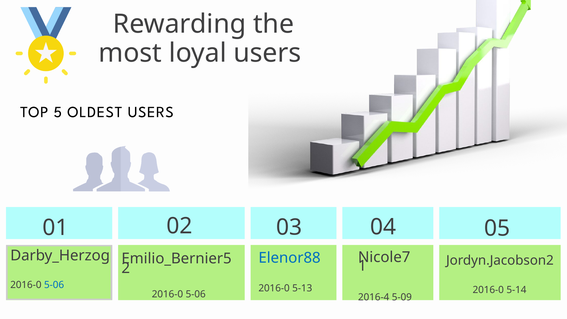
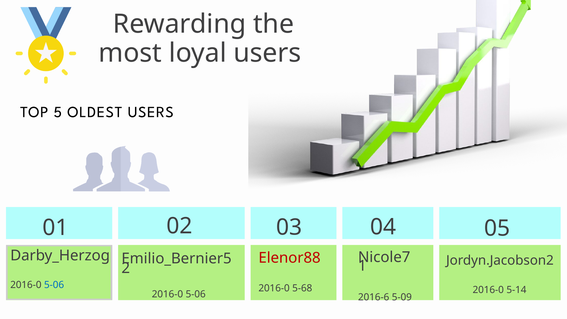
Elenor88 colour: blue -> red
5-13: 5-13 -> 5-68
2016-4: 2016-4 -> 2016-6
